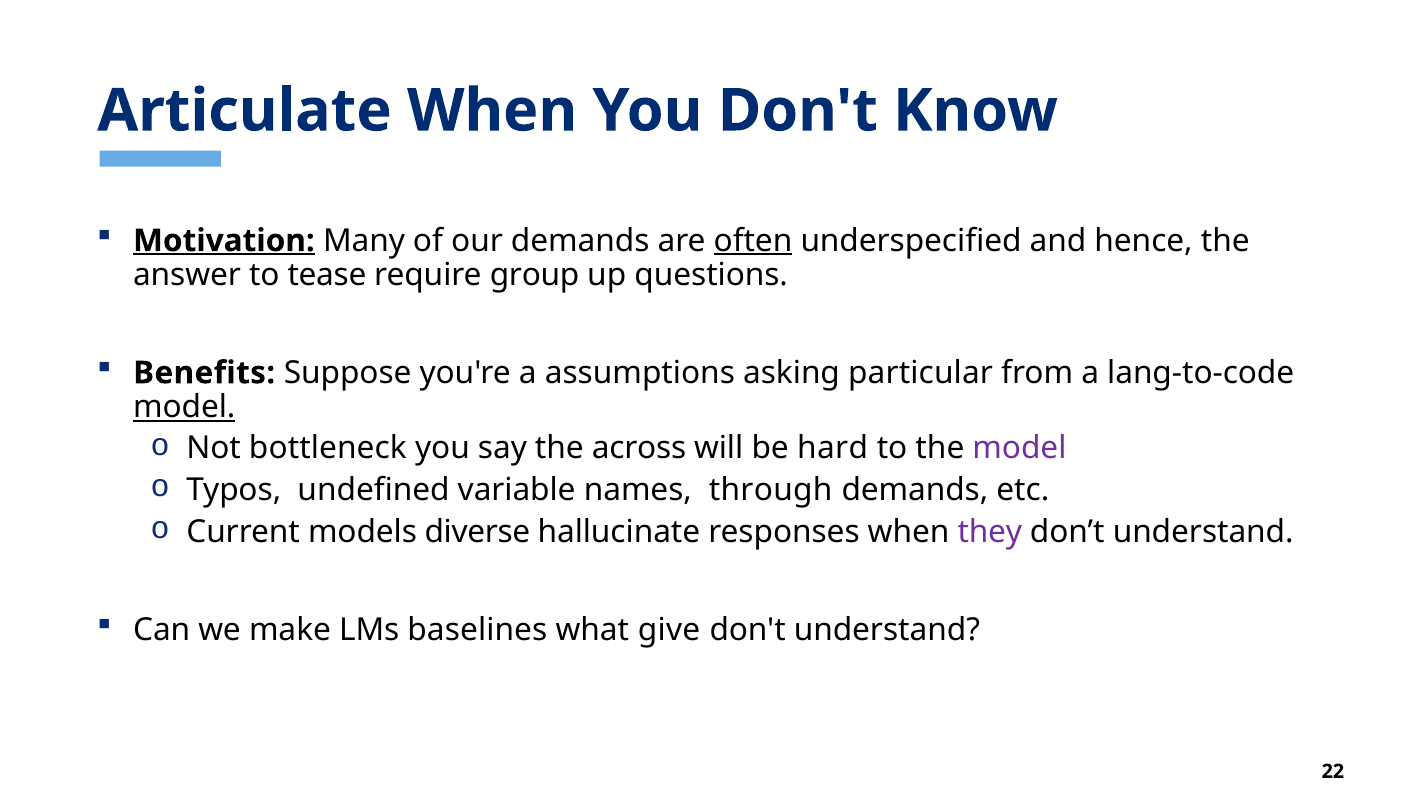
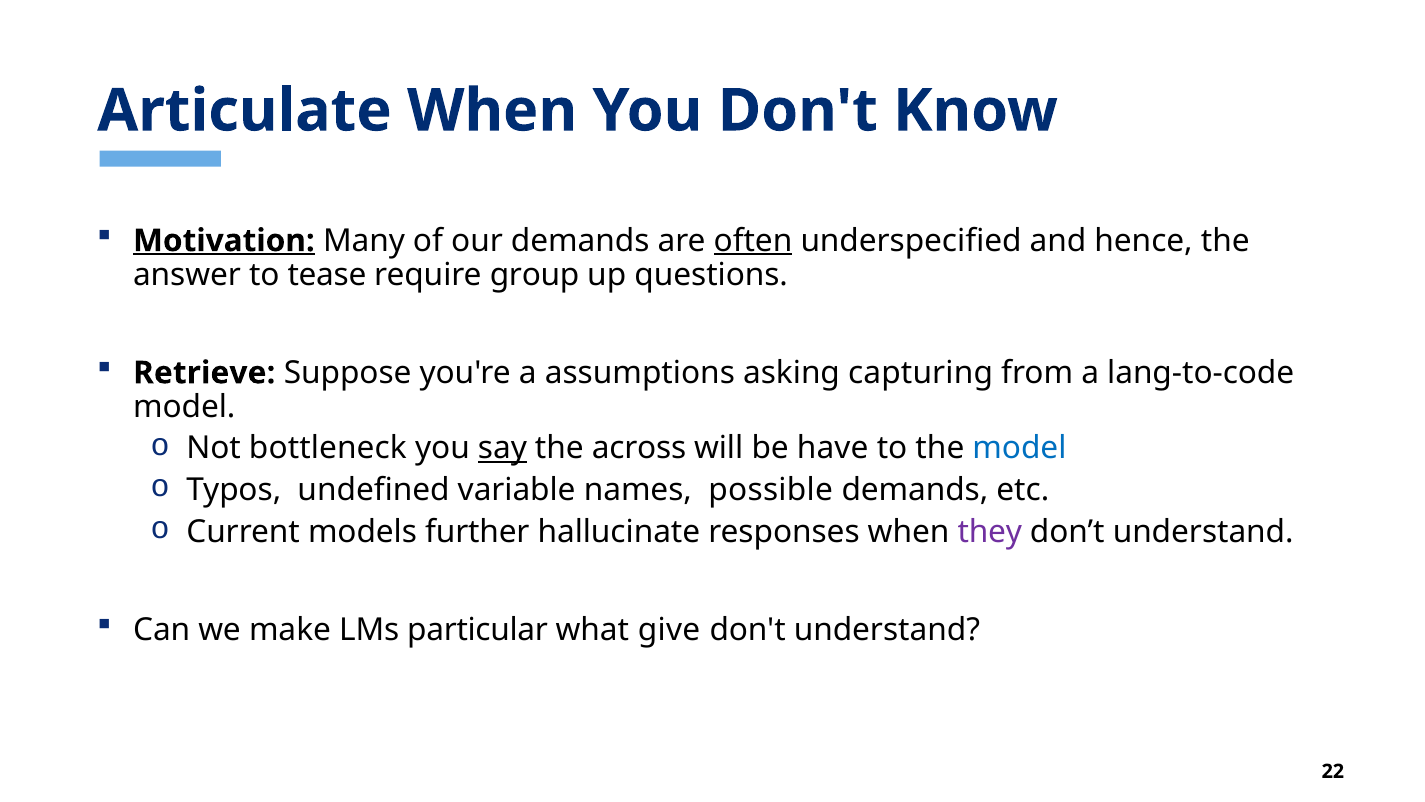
Benefits: Benefits -> Retrieve
particular: particular -> capturing
model at (184, 407) underline: present -> none
say underline: none -> present
hard: hard -> have
model at (1019, 448) colour: purple -> blue
through: through -> possible
diverse: diverse -> further
baselines: baselines -> particular
